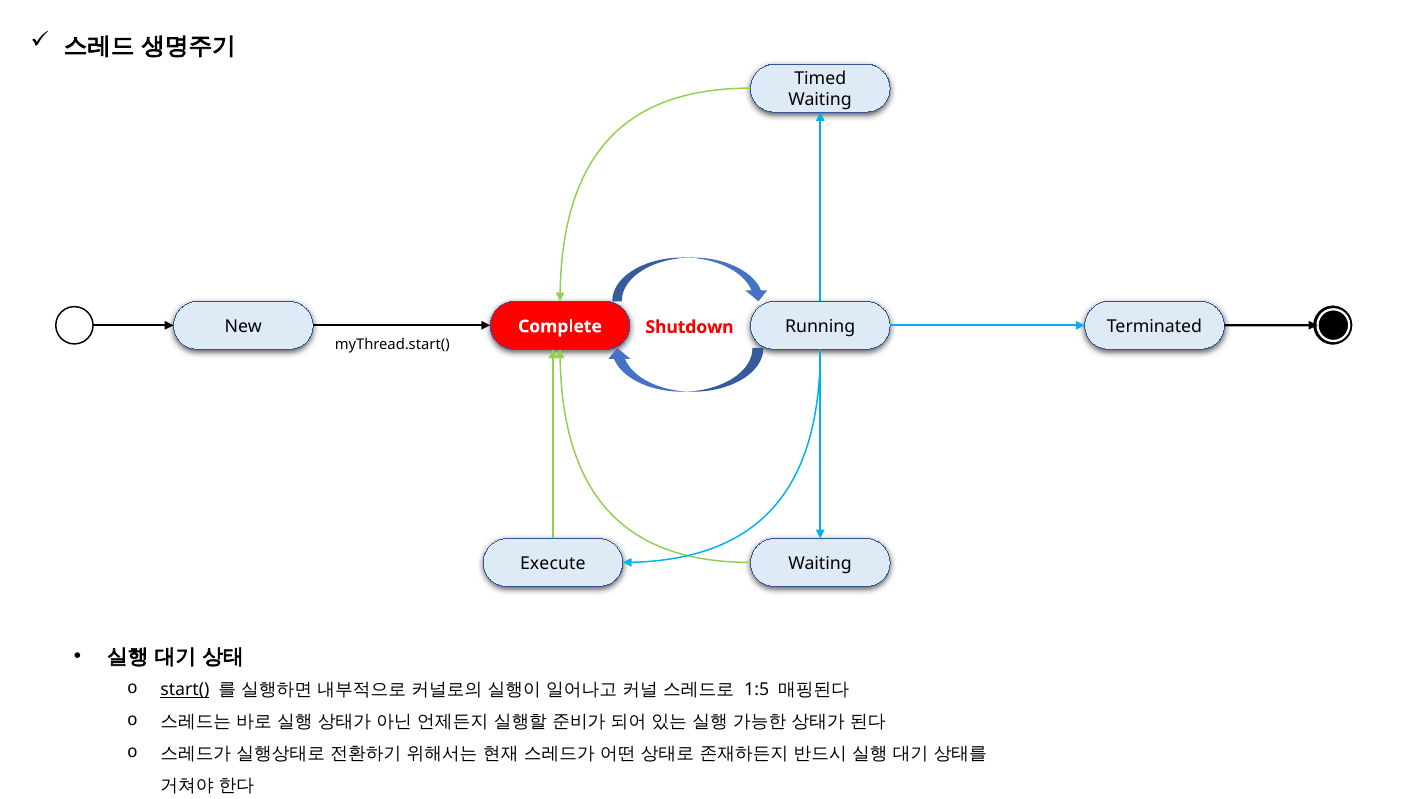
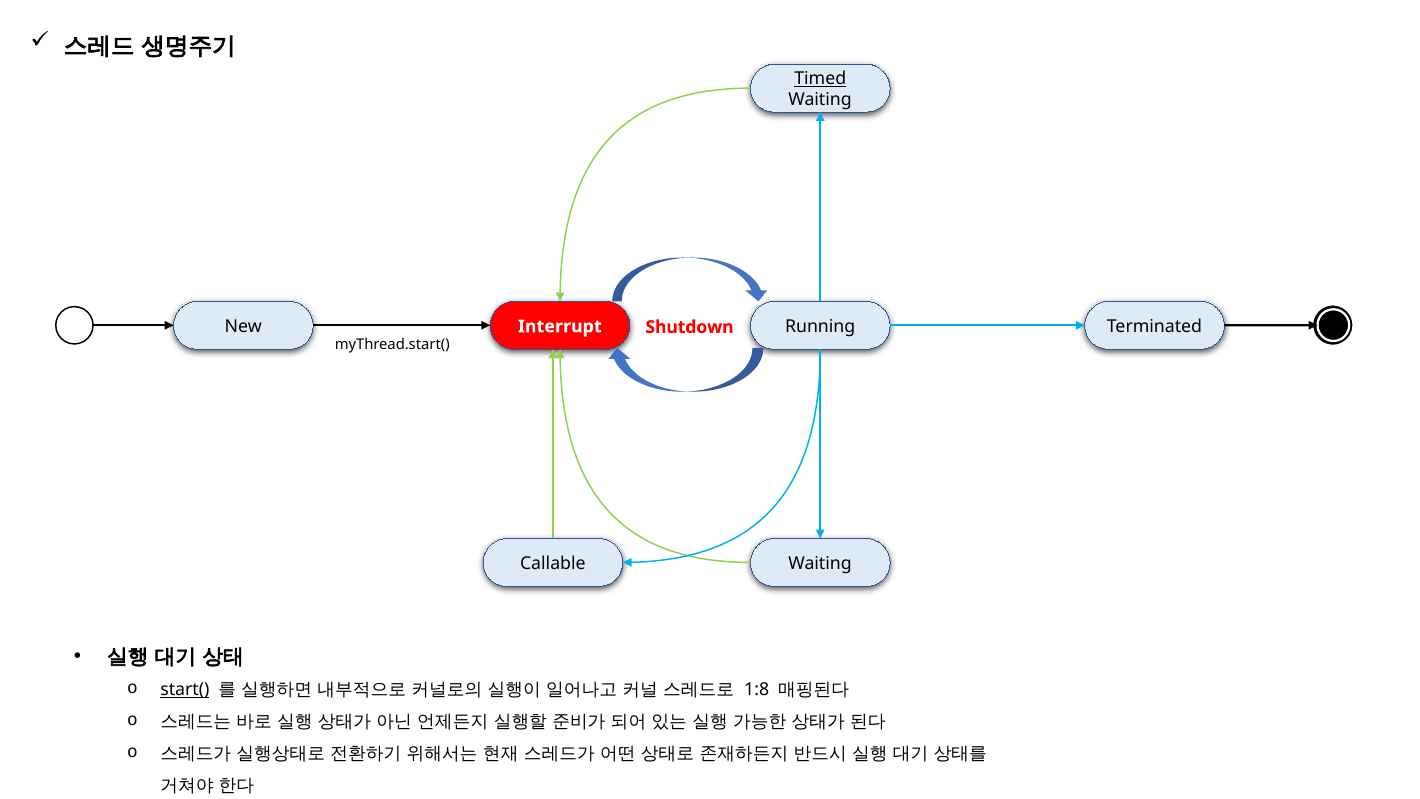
Timed underline: none -> present
Complete: Complete -> Interrupt
Execute: Execute -> Callable
1:5: 1:5 -> 1:8
